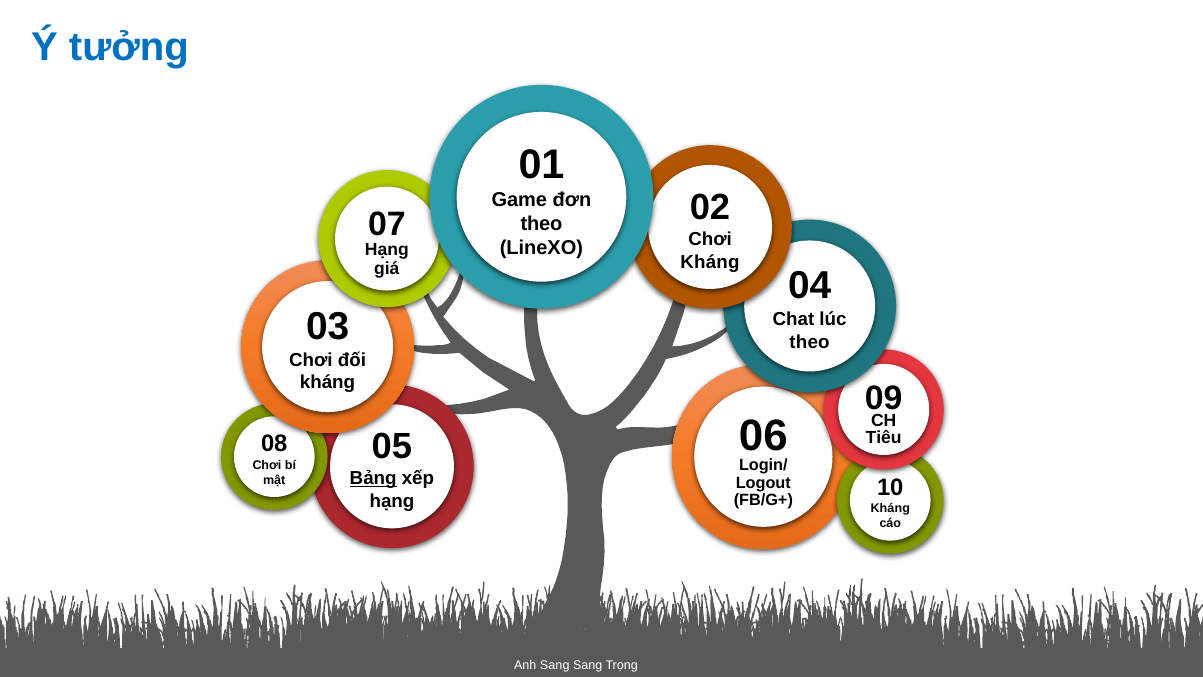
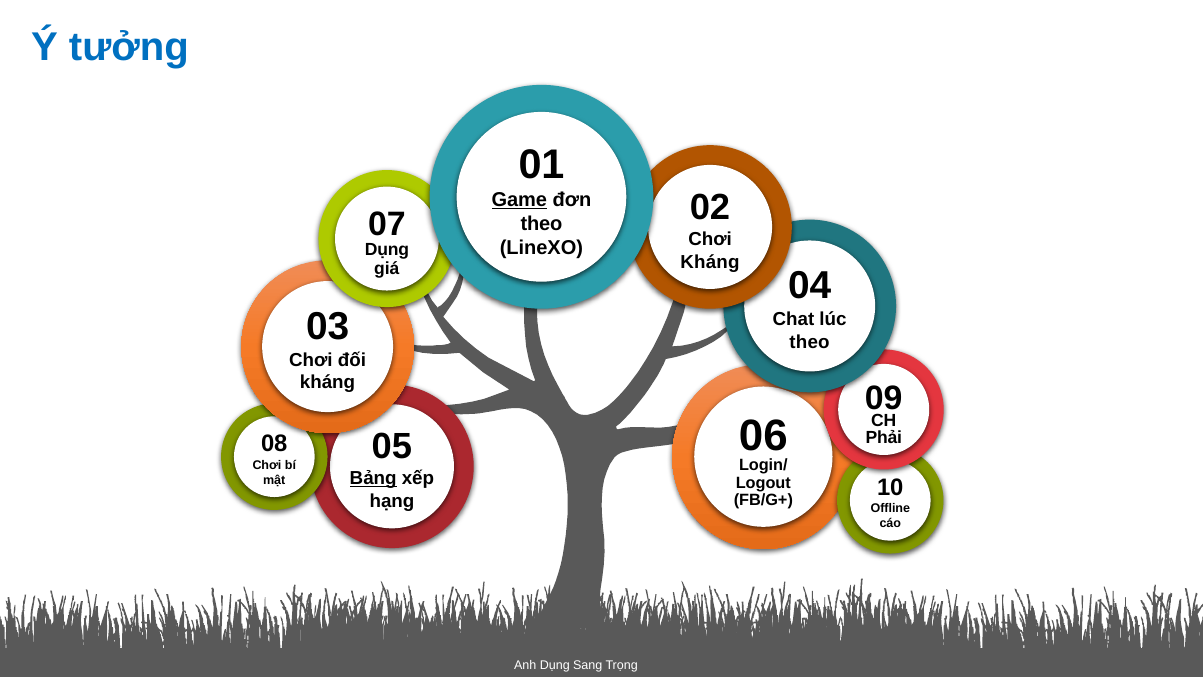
Game underline: none -> present
Hạng at (387, 250): Hạng -> Dụng
Tiêu: Tiêu -> Phải
Kháng at (890, 508): Kháng -> Offline
Anh Sang: Sang -> Dụng
